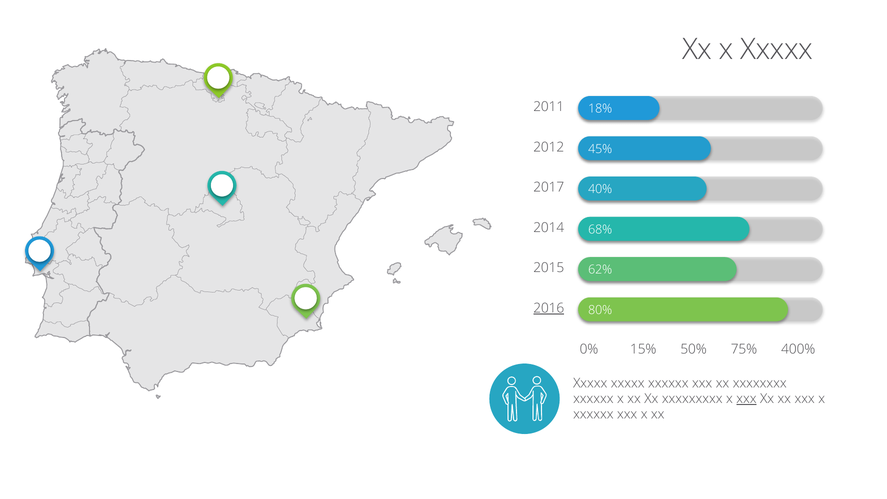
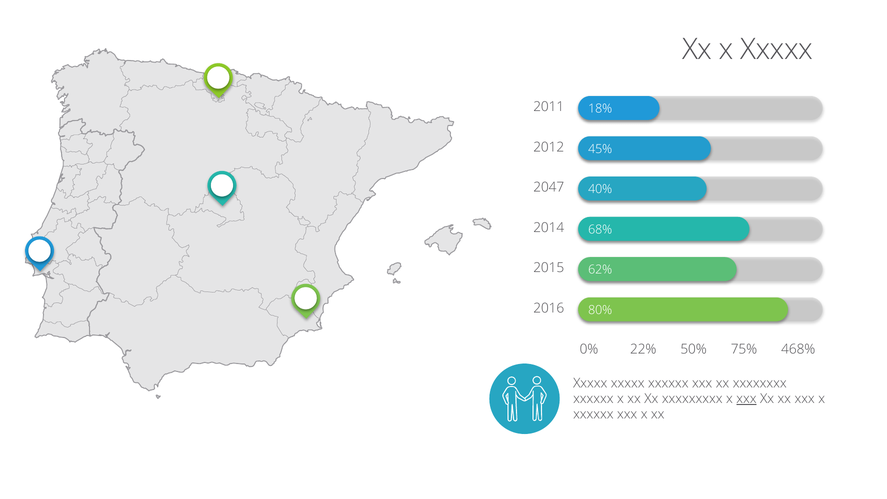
2017: 2017 -> 2047
2016 underline: present -> none
15%: 15% -> 22%
400%: 400% -> 468%
